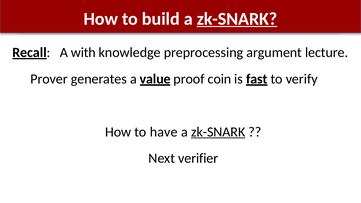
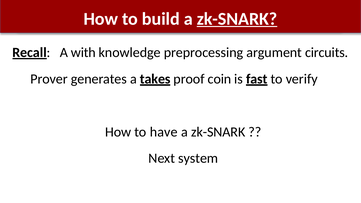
lecture: lecture -> circuits
value: value -> takes
zk-SNARK at (218, 132) underline: present -> none
verifier: verifier -> system
